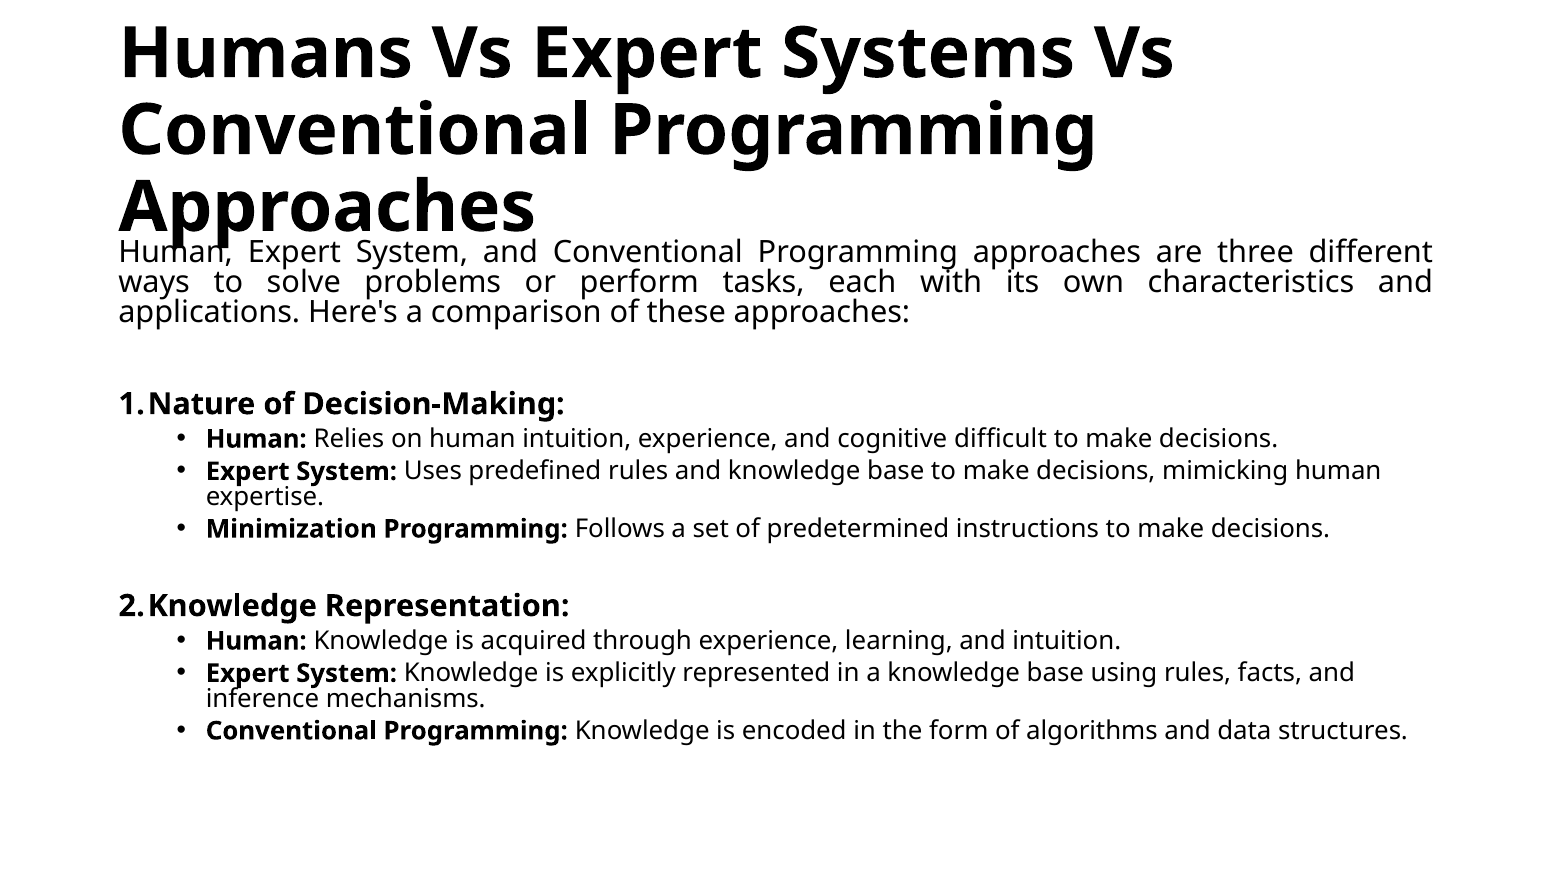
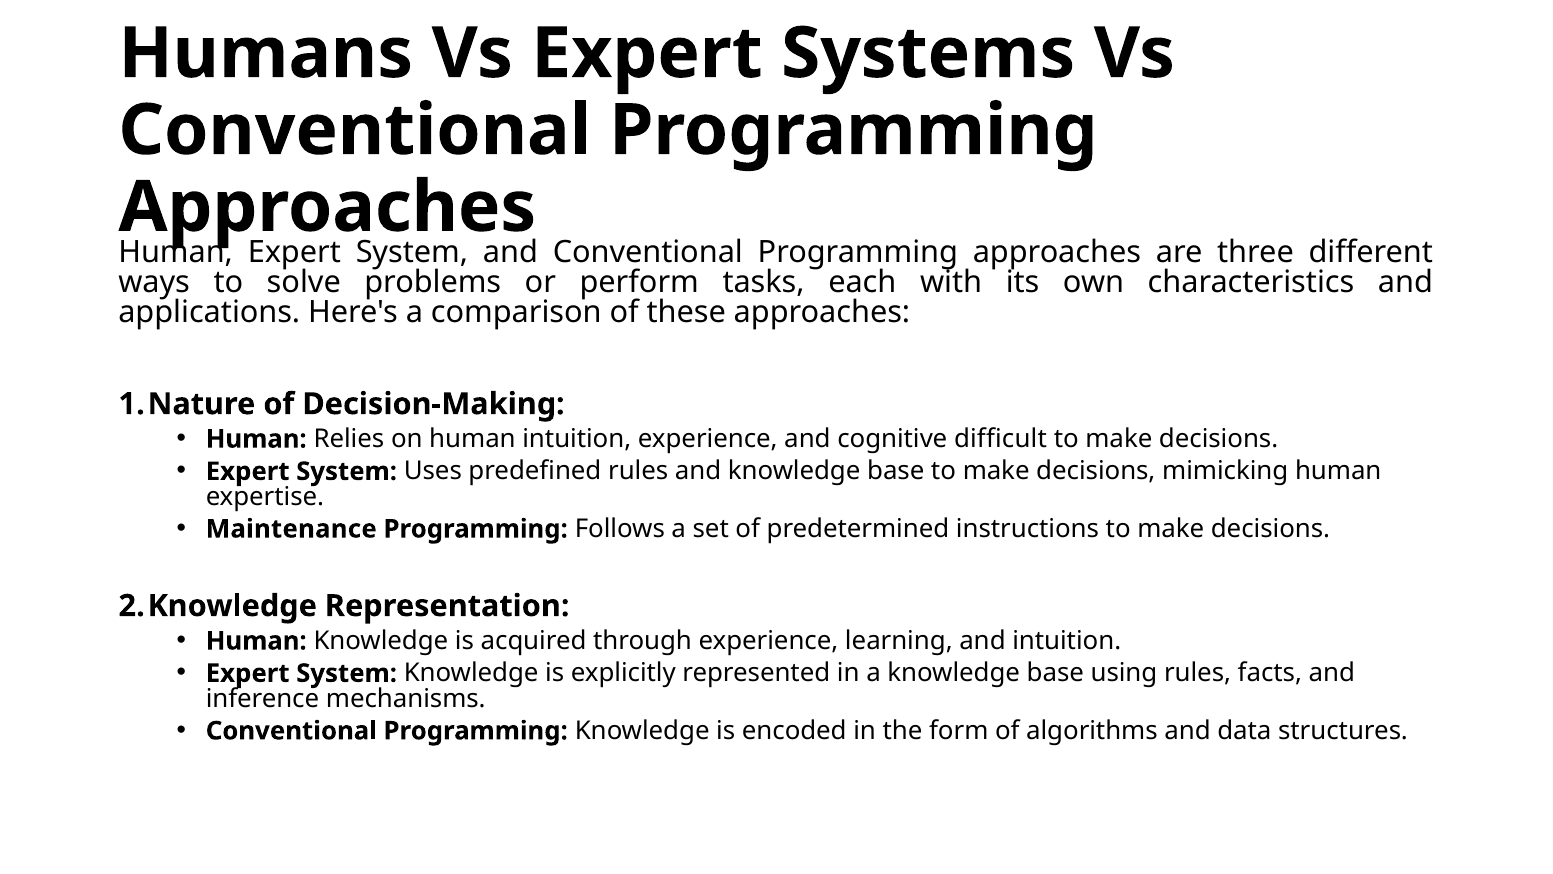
Minimization: Minimization -> Maintenance
